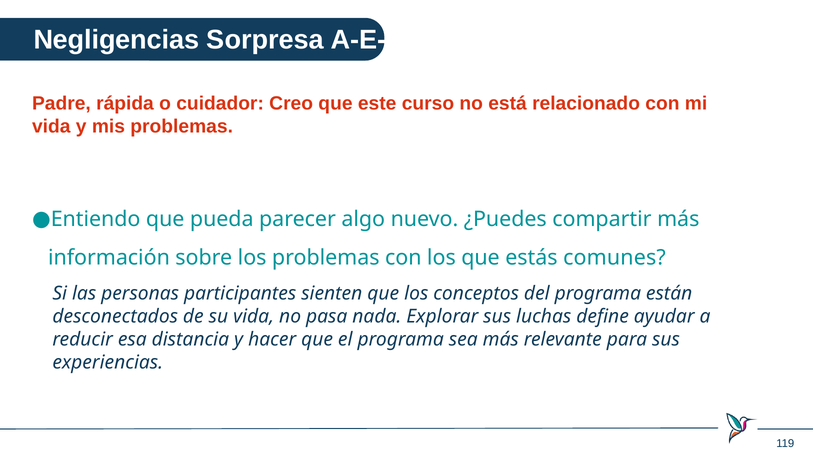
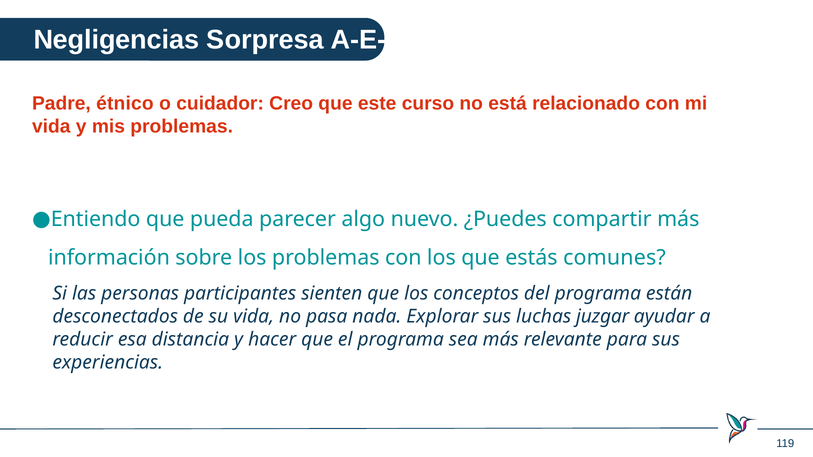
rápida: rápida -> étnico
define: define -> juzgar
